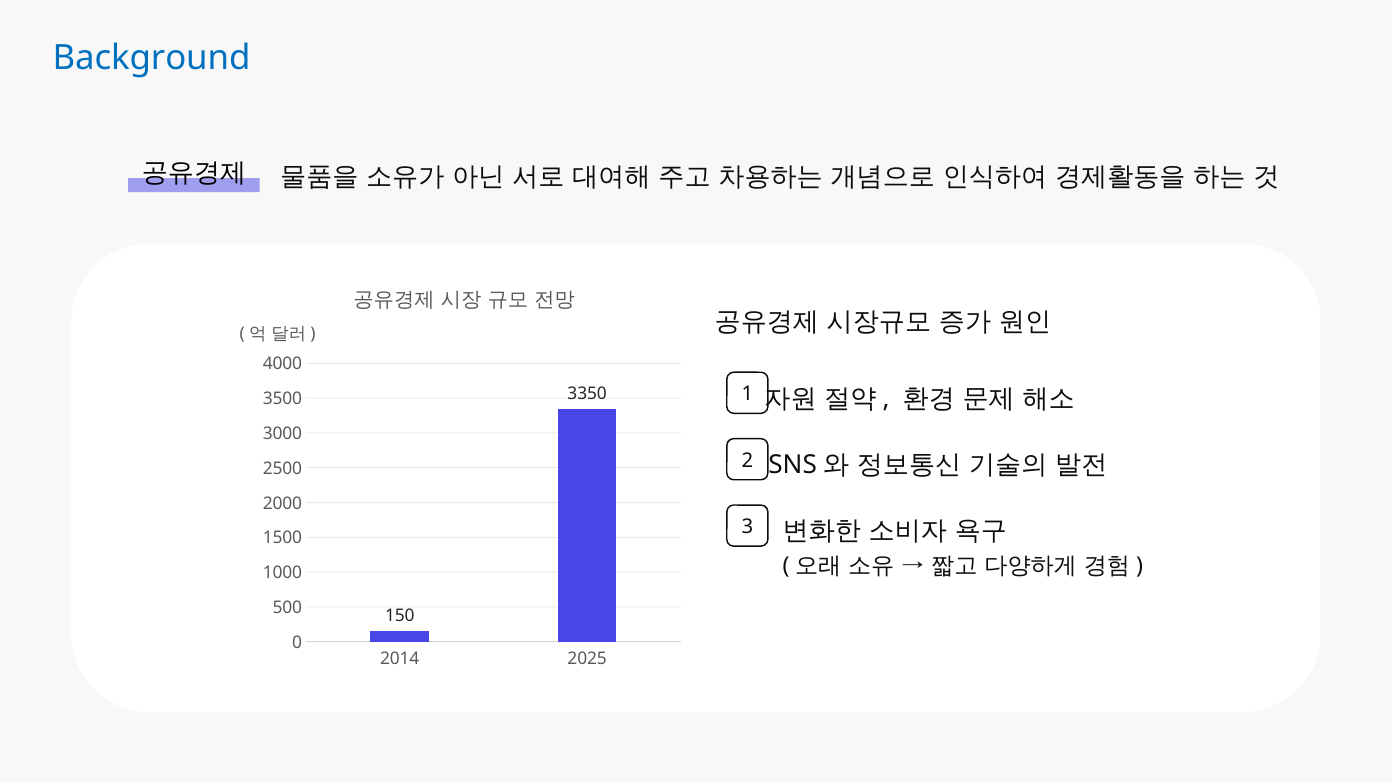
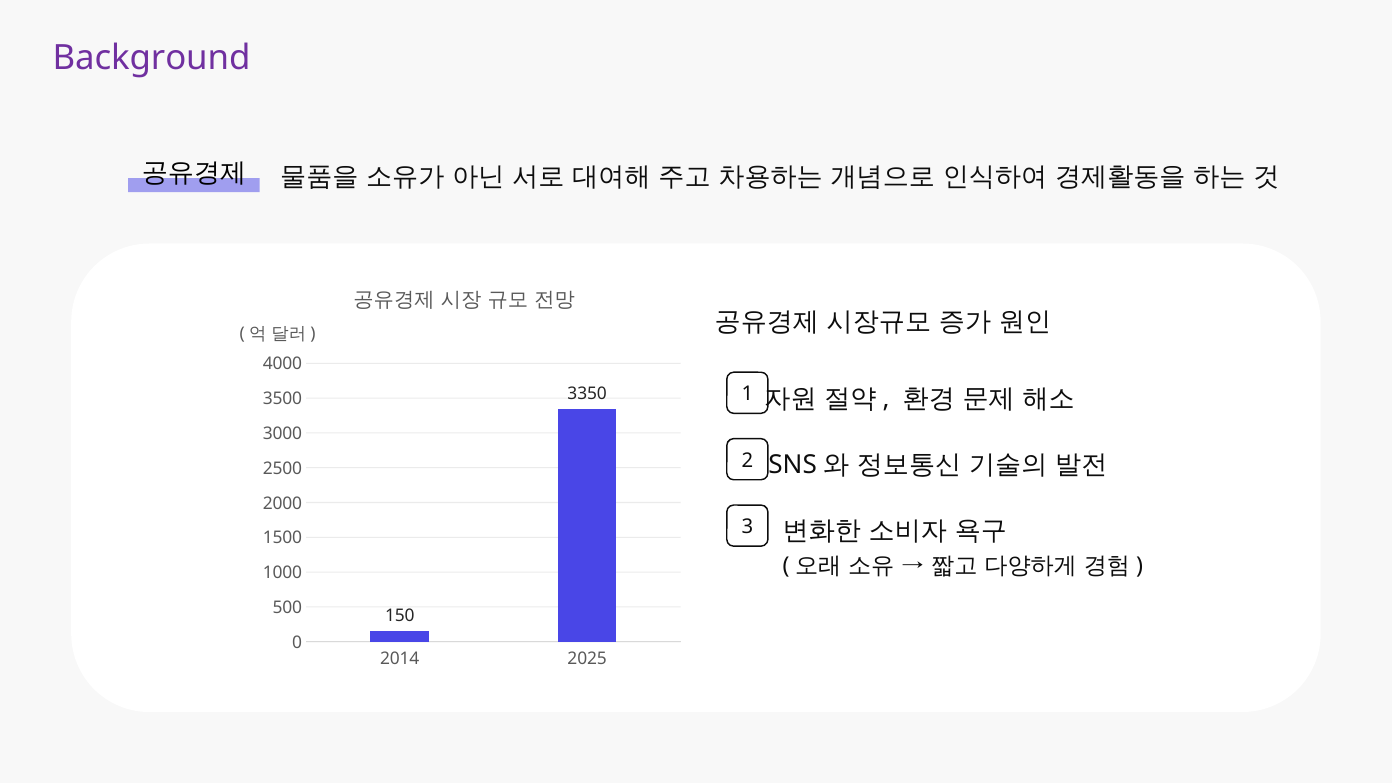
Background colour: blue -> purple
